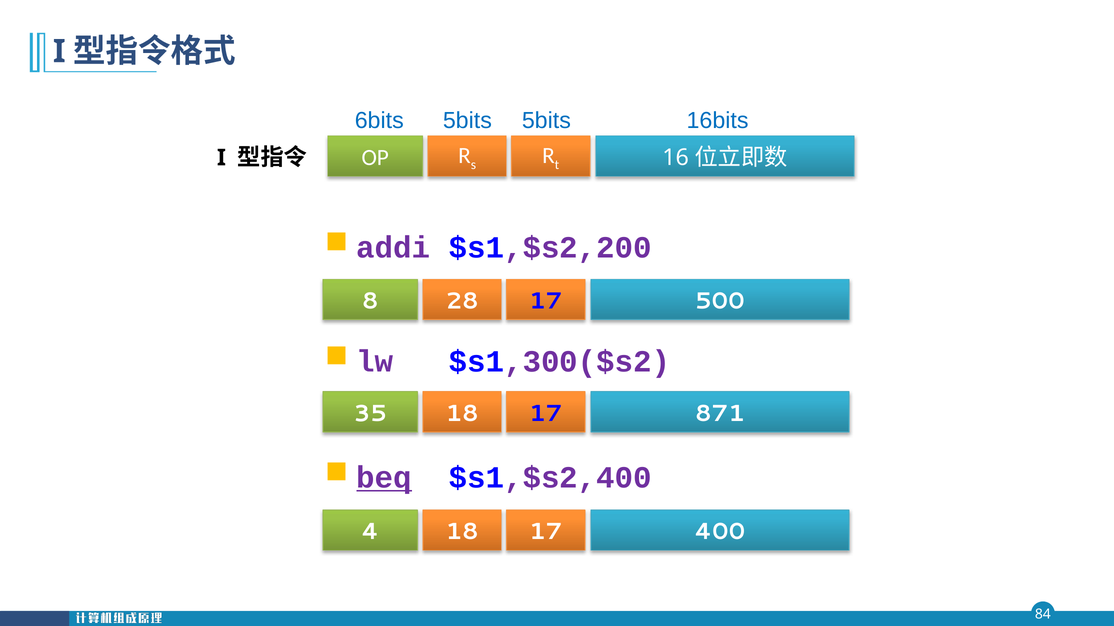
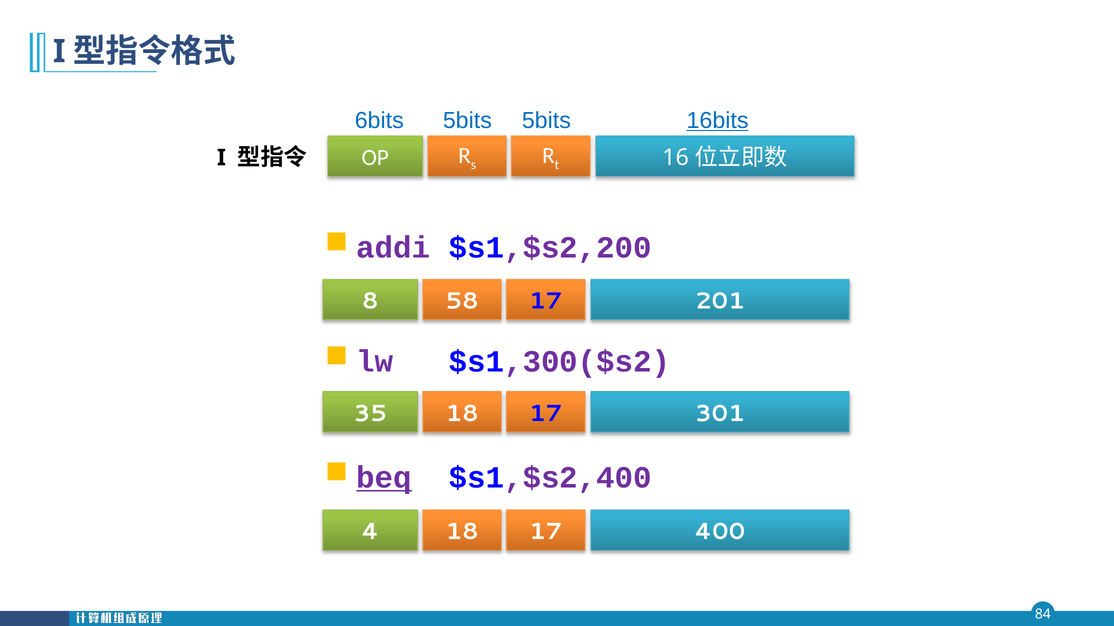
16bits underline: none -> present
28: 28 -> 58
500: 500 -> 201
871: 871 -> 301
